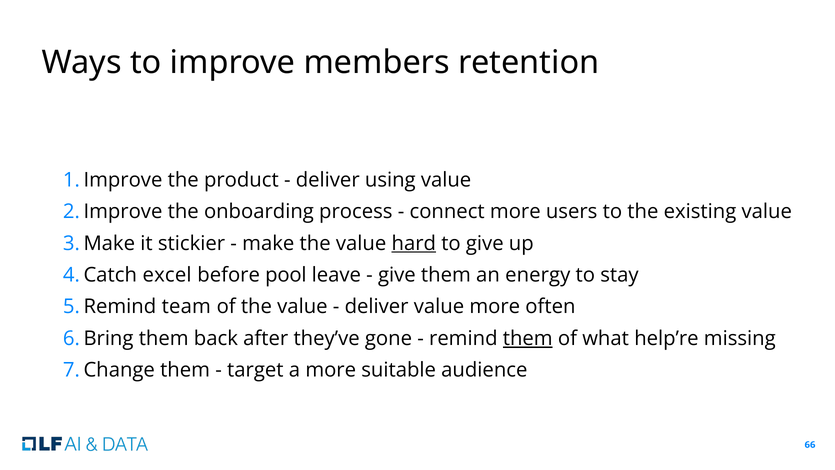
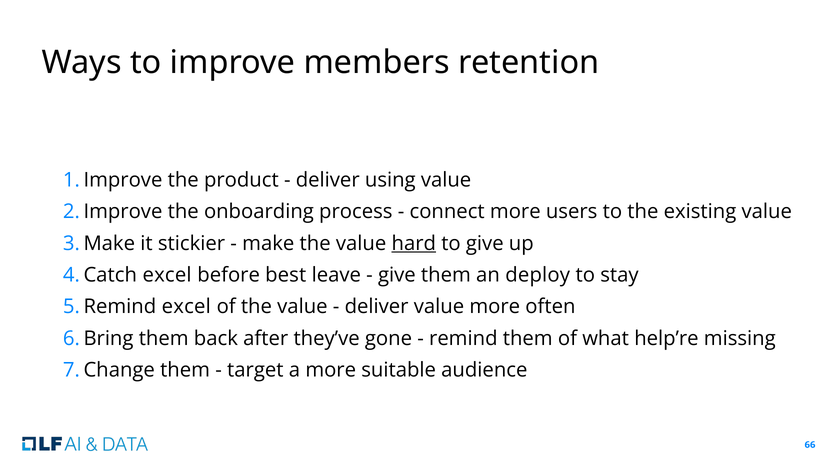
pool: pool -> best
energy: energy -> deploy
team at (186, 307): team -> excel
them at (528, 338) underline: present -> none
